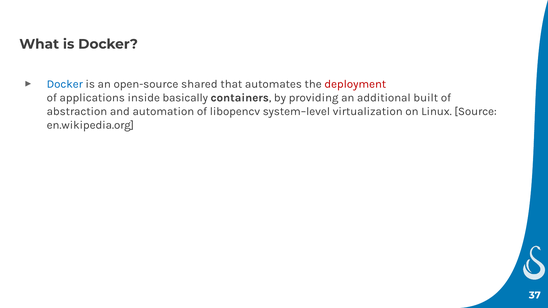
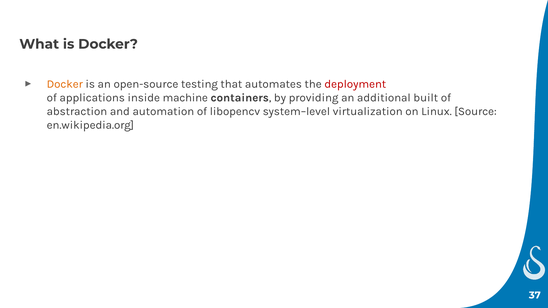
Docker at (65, 84) colour: blue -> orange
shared: shared -> testing
basically: basically -> machine
